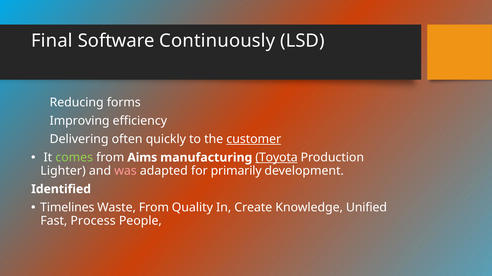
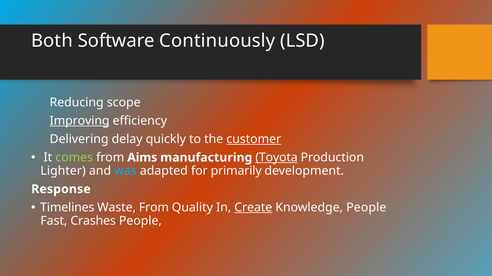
Final: Final -> Both
forms: forms -> scope
Improving underline: none -> present
often: often -> delay
was colour: pink -> light blue
Identified: Identified -> Response
Create underline: none -> present
Knowledge Unified: Unified -> People
Process: Process -> Crashes
